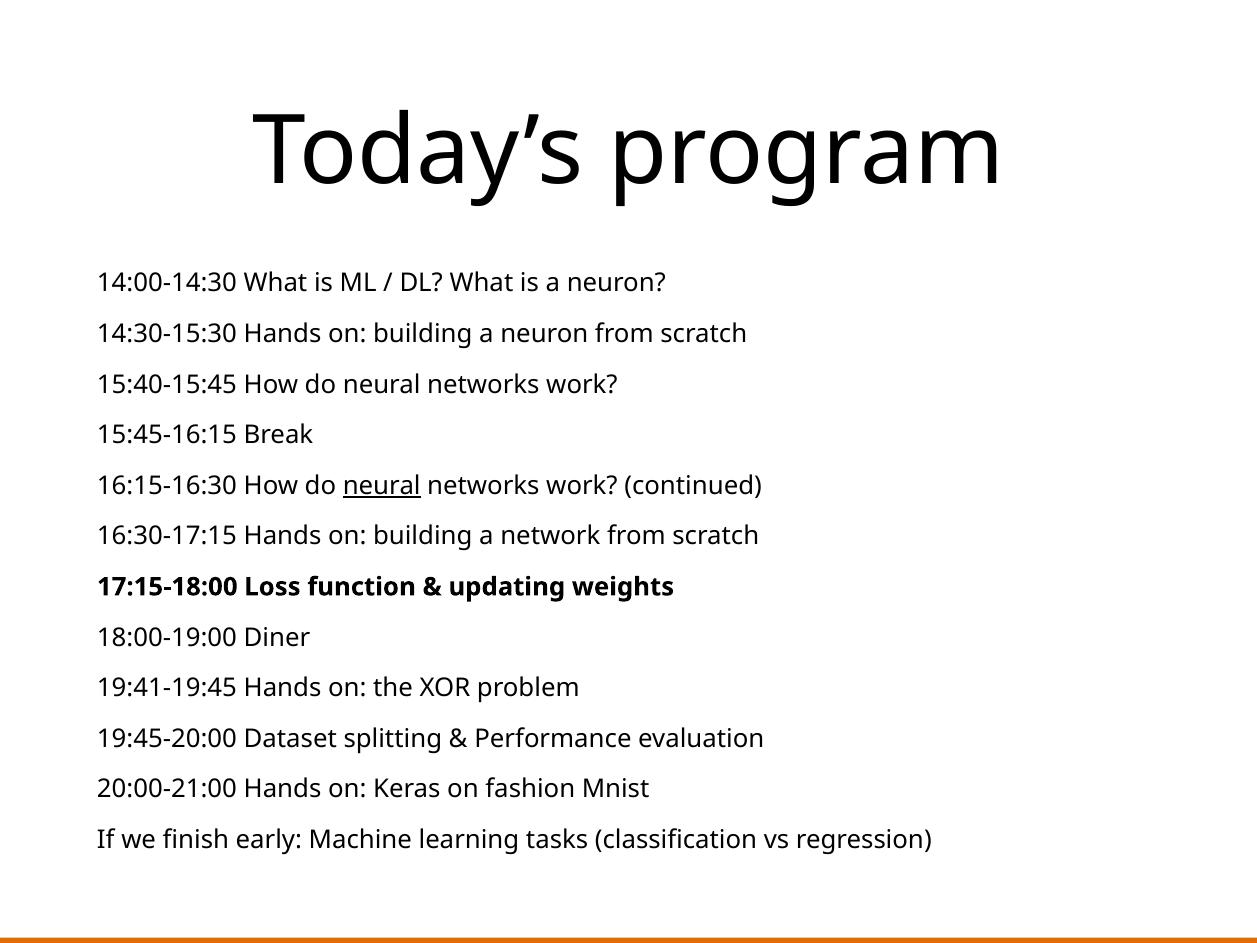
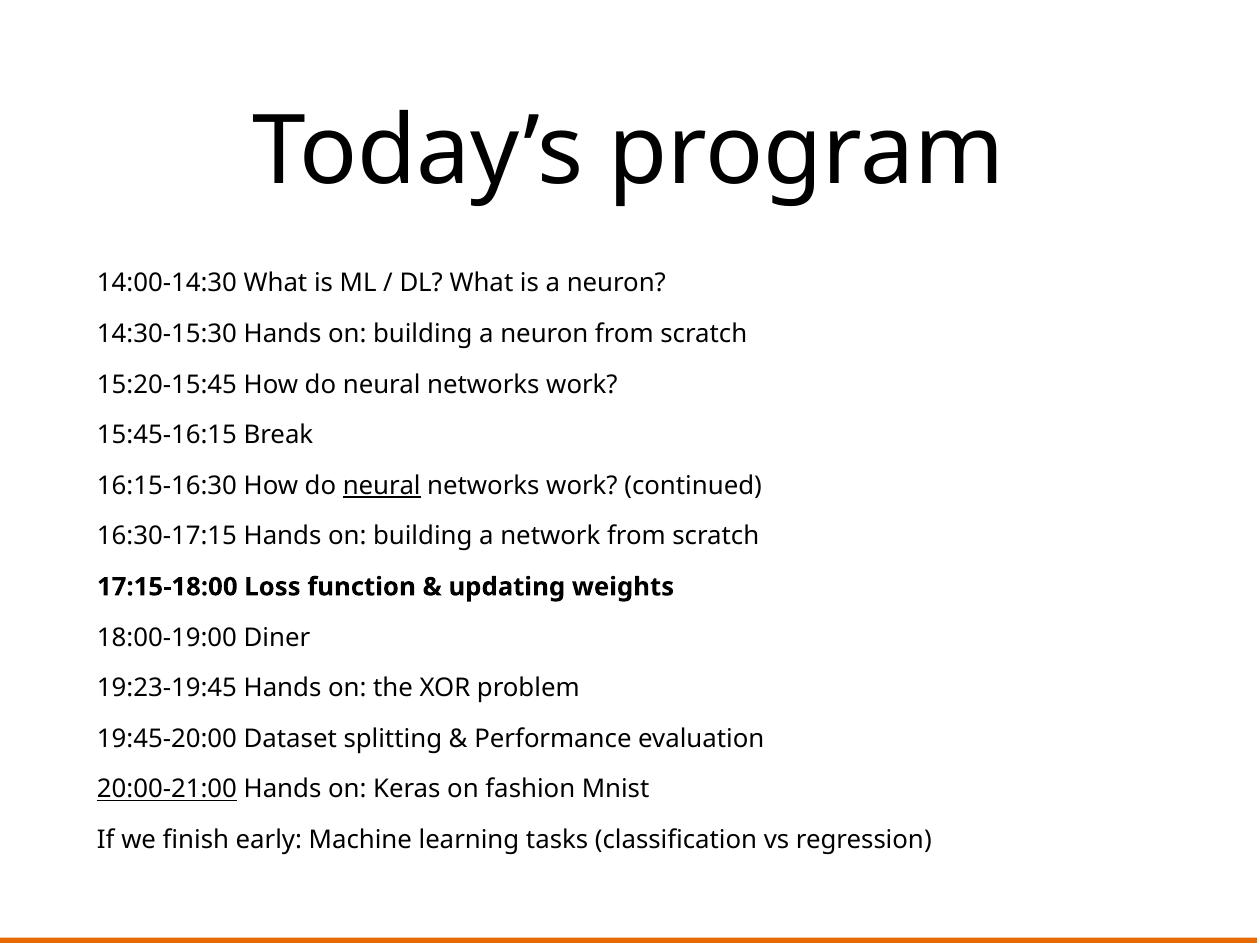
15:40-15:45: 15:40-15:45 -> 15:20-15:45
19:41-19:45: 19:41-19:45 -> 19:23-19:45
20:00-21:00 underline: none -> present
